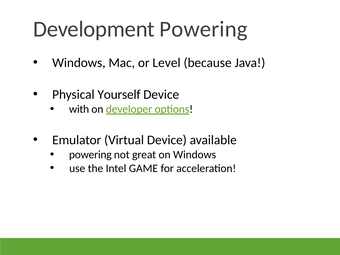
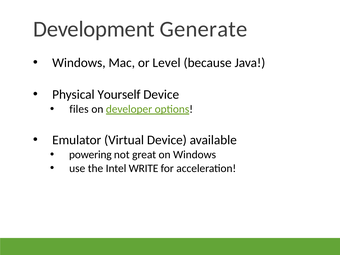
Development Powering: Powering -> Generate
with: with -> files
GAME: GAME -> WRITE
